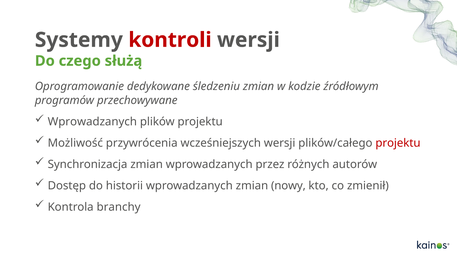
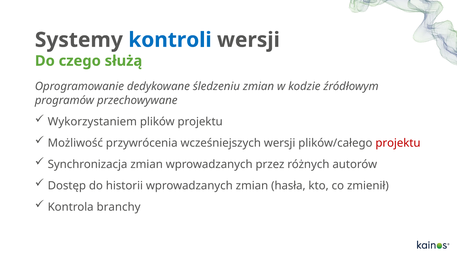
kontroli colour: red -> blue
Wprowadzanych at (92, 122): Wprowadzanych -> Wykorzystaniem
nowy: nowy -> hasła
